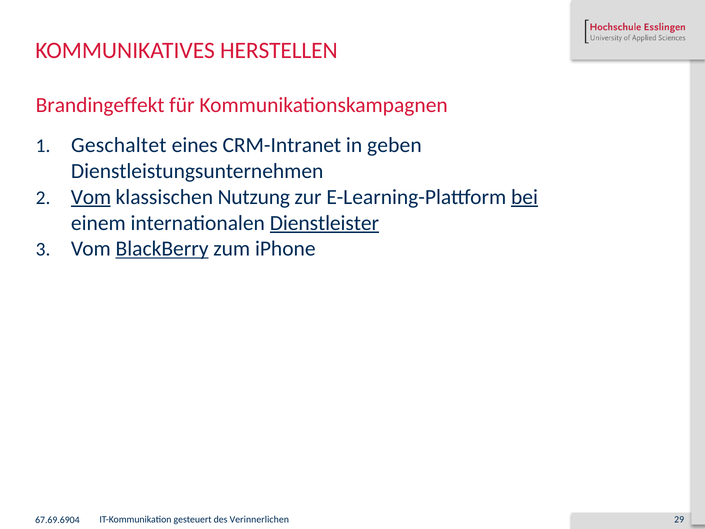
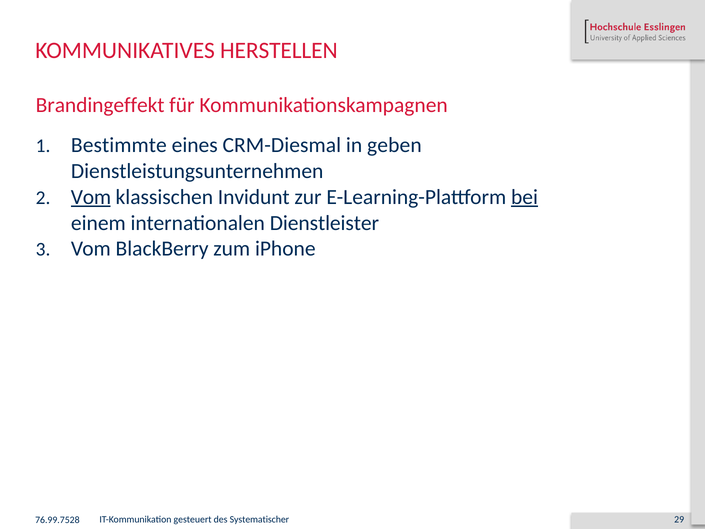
Geschaltet: Geschaltet -> Bestimmte
CRM-Intranet: CRM-Intranet -> CRM-Diesmal
Nutzung: Nutzung -> Invidunt
Dienstleister underline: present -> none
BlackBerry underline: present -> none
67.69.6904: 67.69.6904 -> 76.99.7528
Verinnerlichen: Verinnerlichen -> Systematischer
